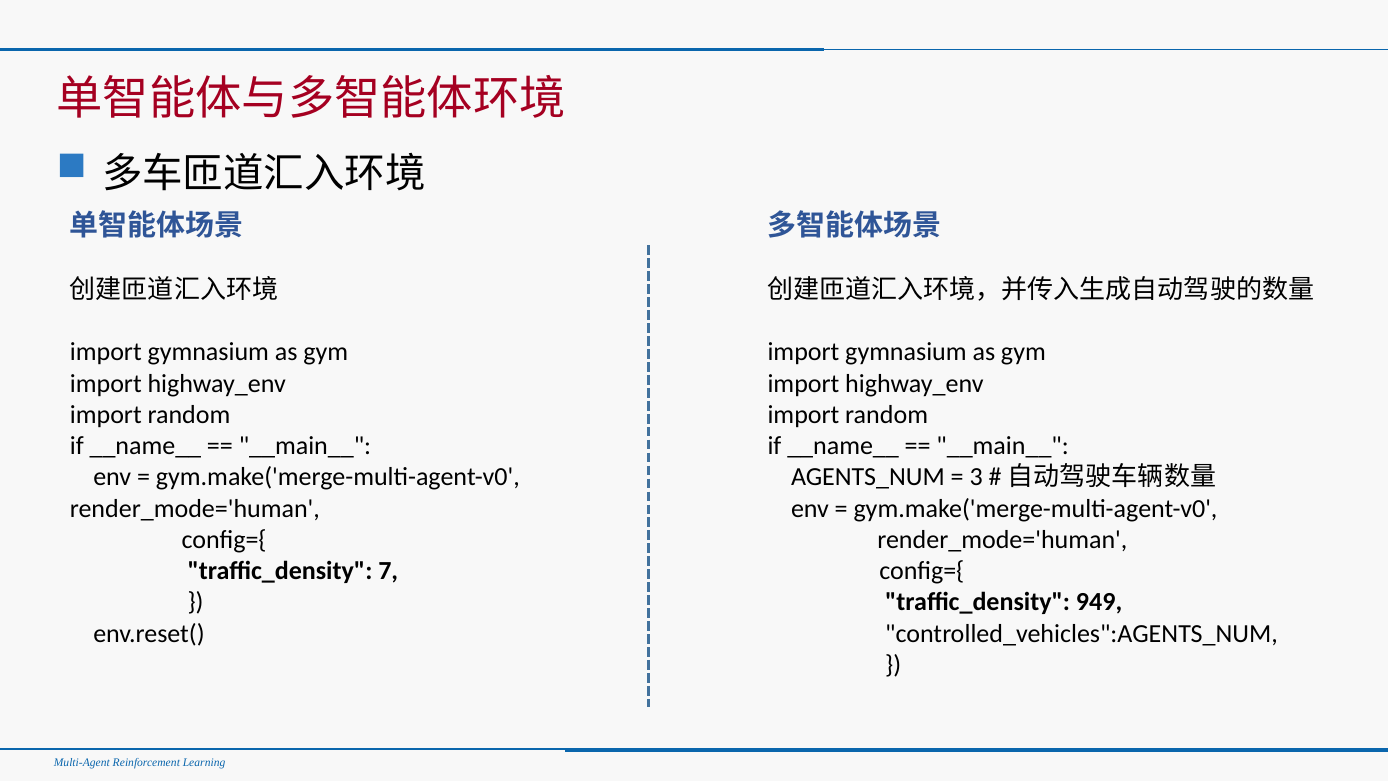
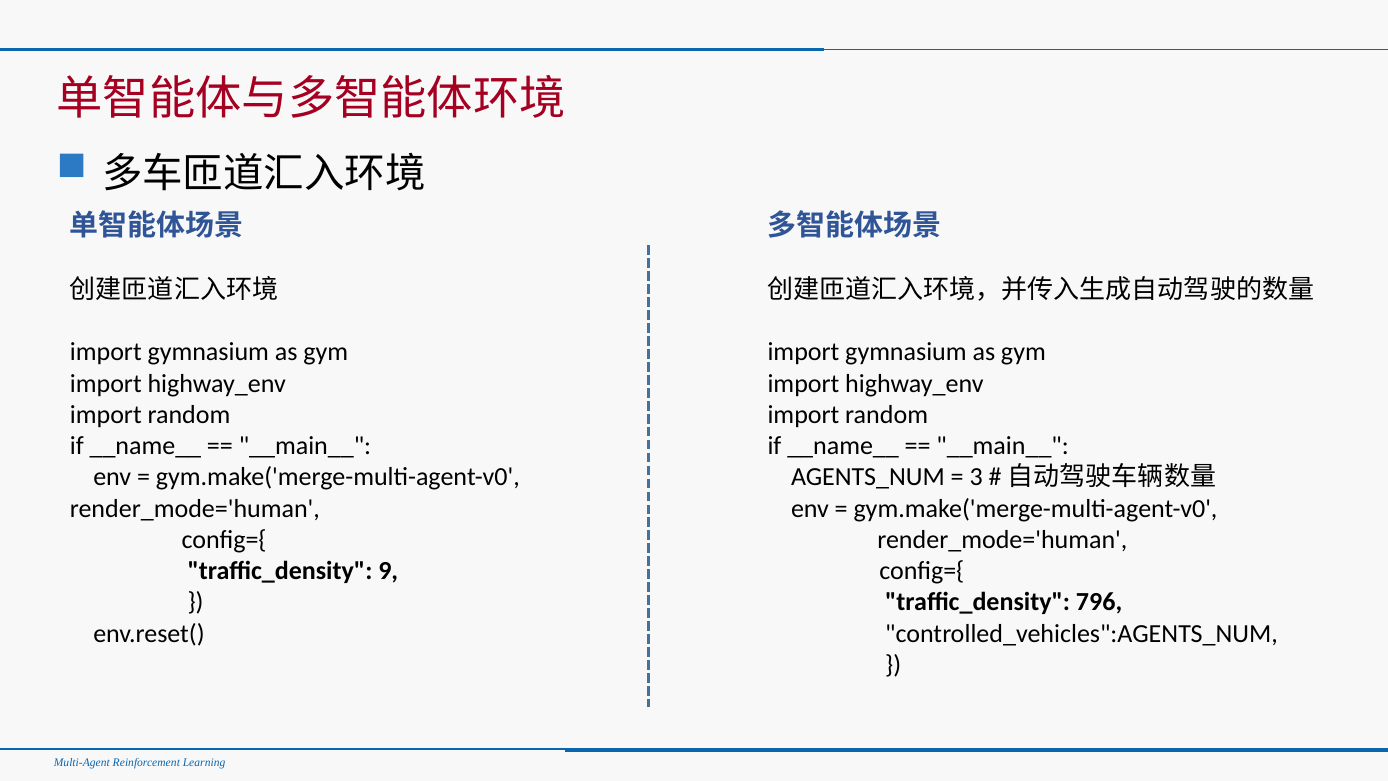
7: 7 -> 9
949: 949 -> 796
